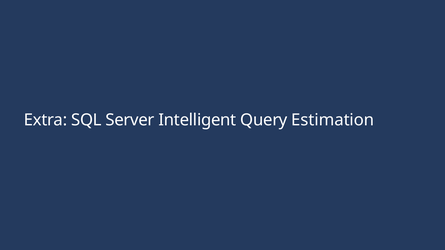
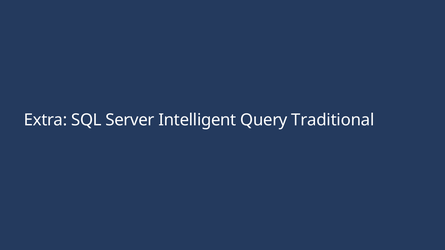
Estimation: Estimation -> Traditional
